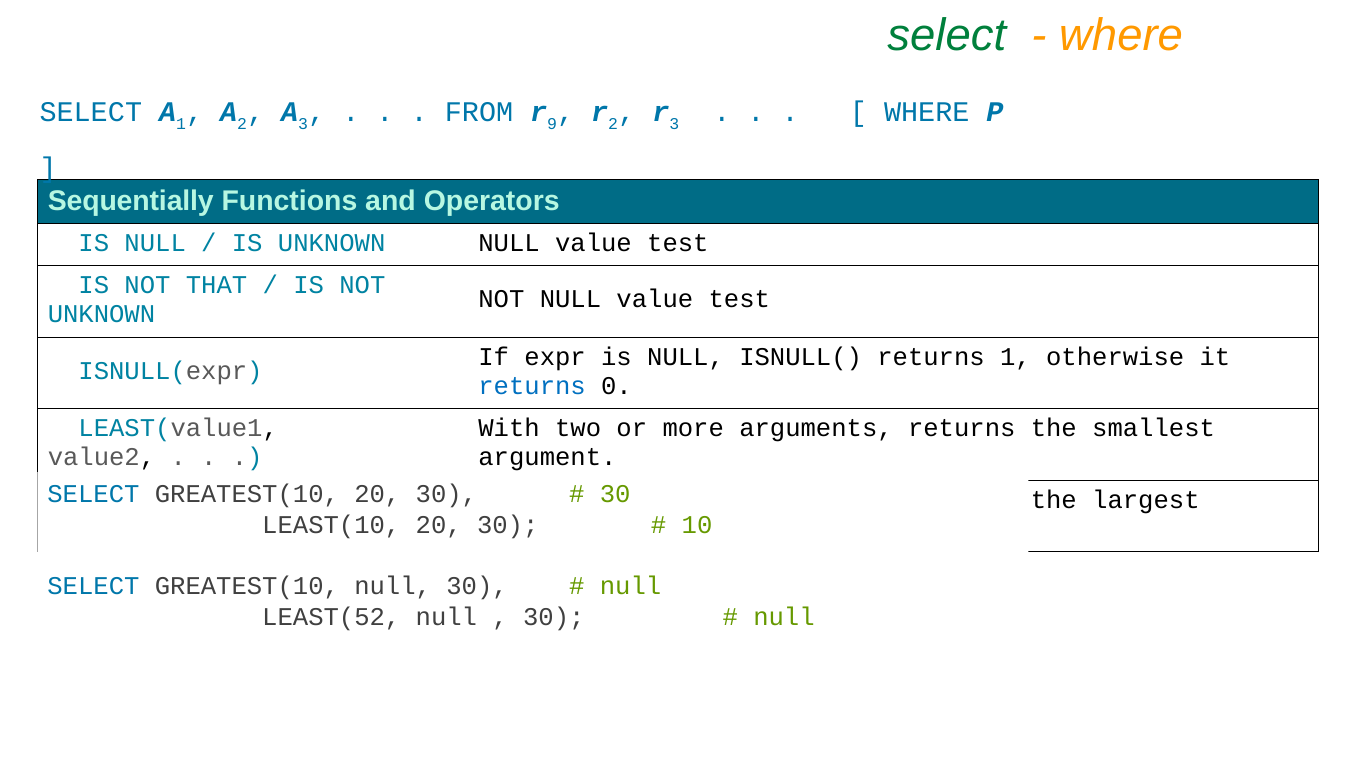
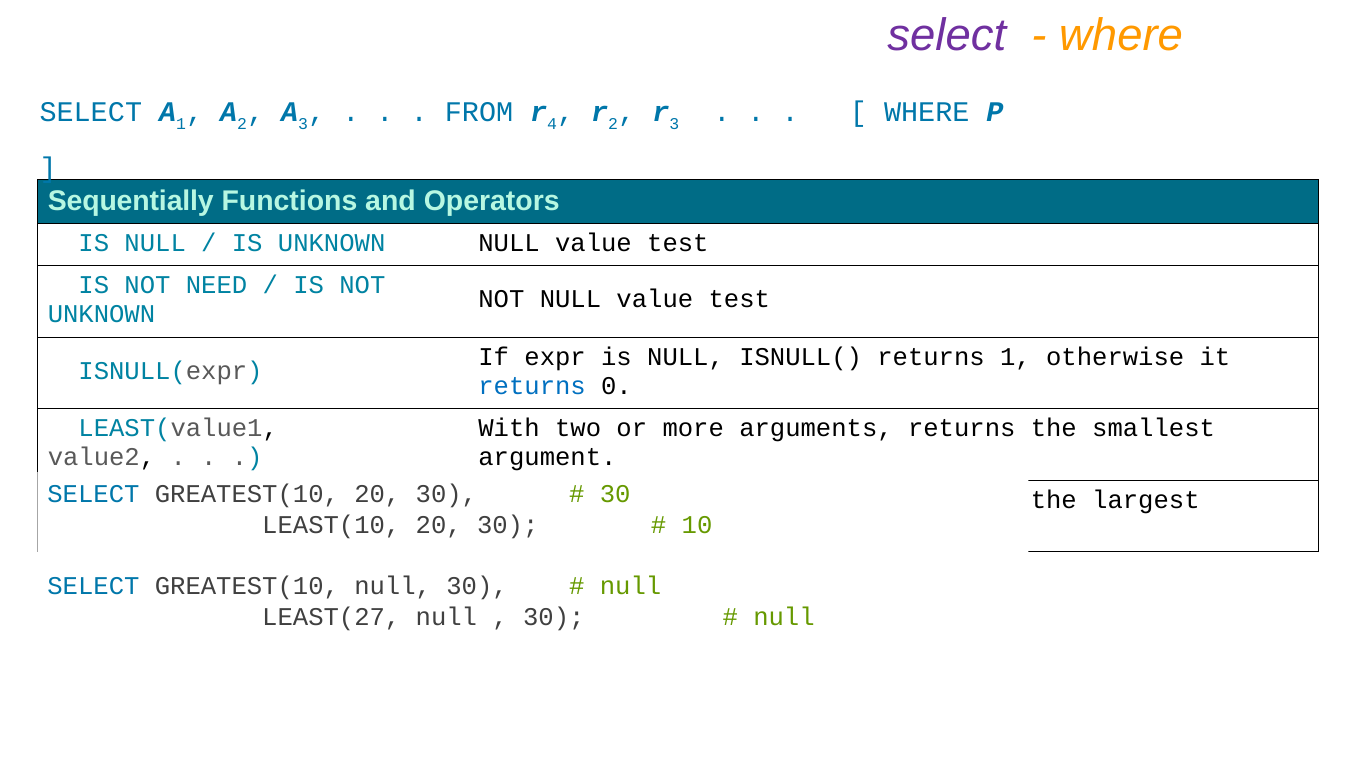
select at (947, 35) colour: green -> purple
9: 9 -> 4
THAT: THAT -> NEED
LEAST(52: LEAST(52 -> LEAST(27
